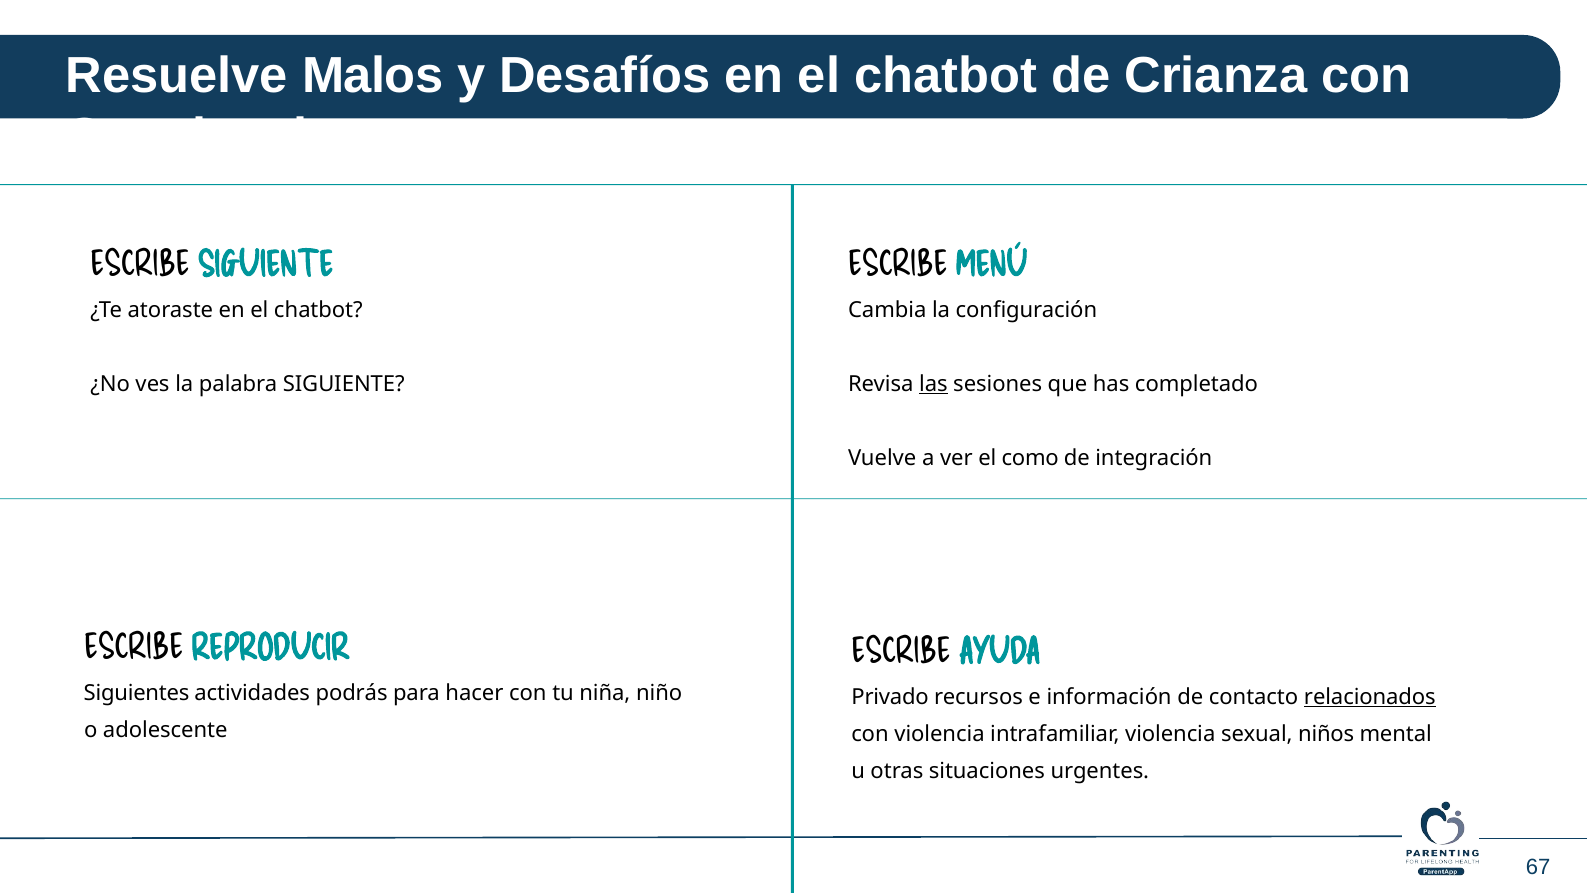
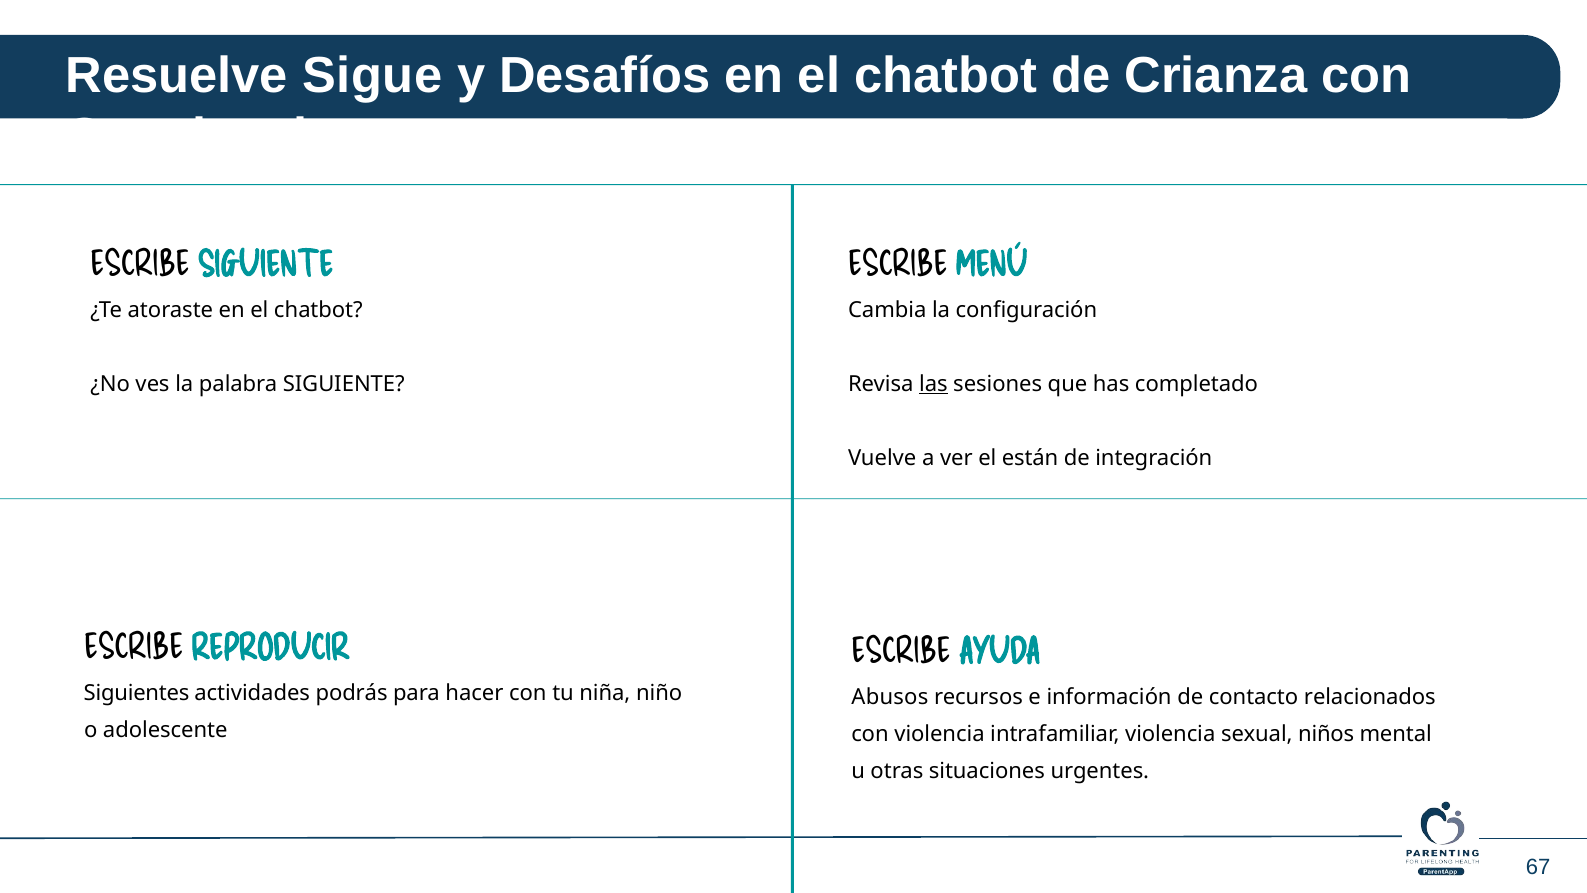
Malos: Malos -> Sigue
como: como -> están
Privado: Privado -> Abusos
relacionados underline: present -> none
